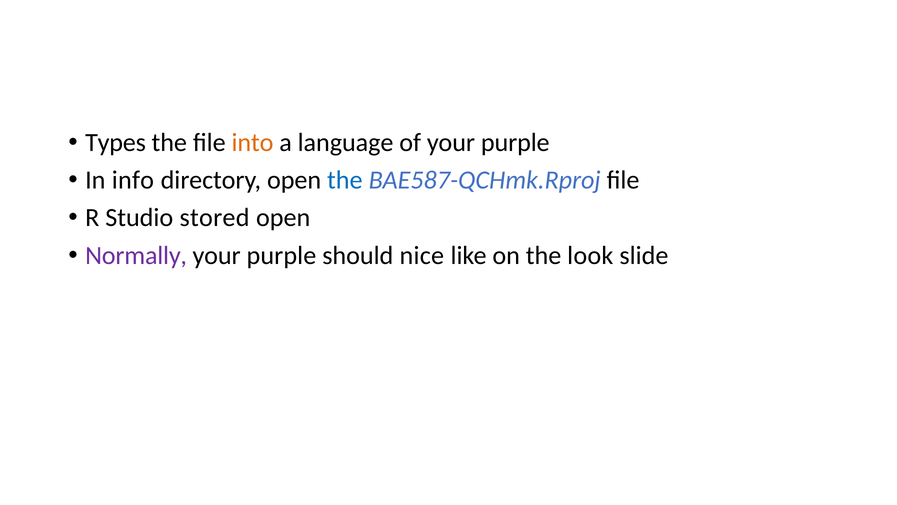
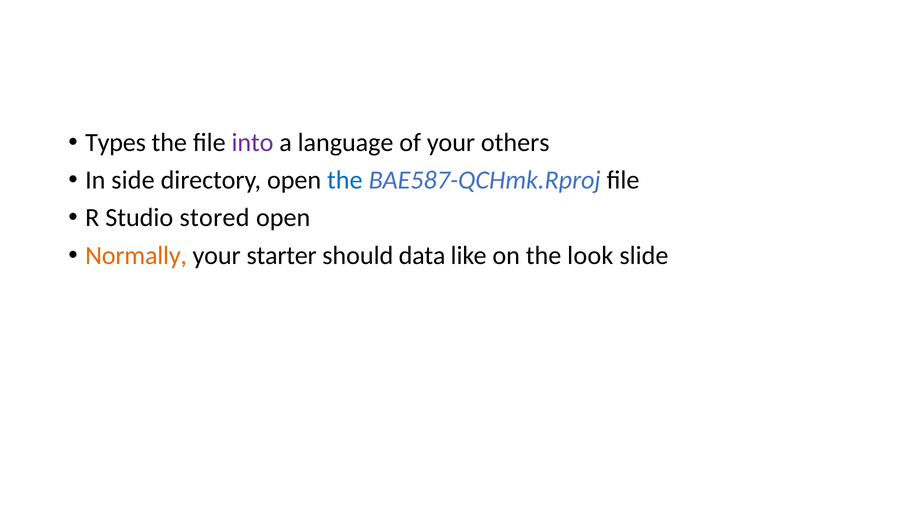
into colour: orange -> purple
of your purple: purple -> others
info: info -> side
Normally colour: purple -> orange
purple at (281, 255): purple -> starter
nice: nice -> data
